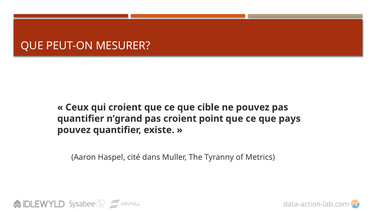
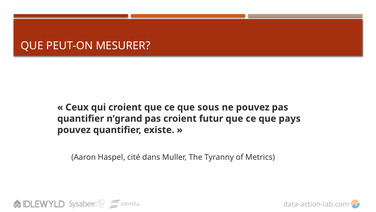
cible: cible -> sous
point: point -> futur
